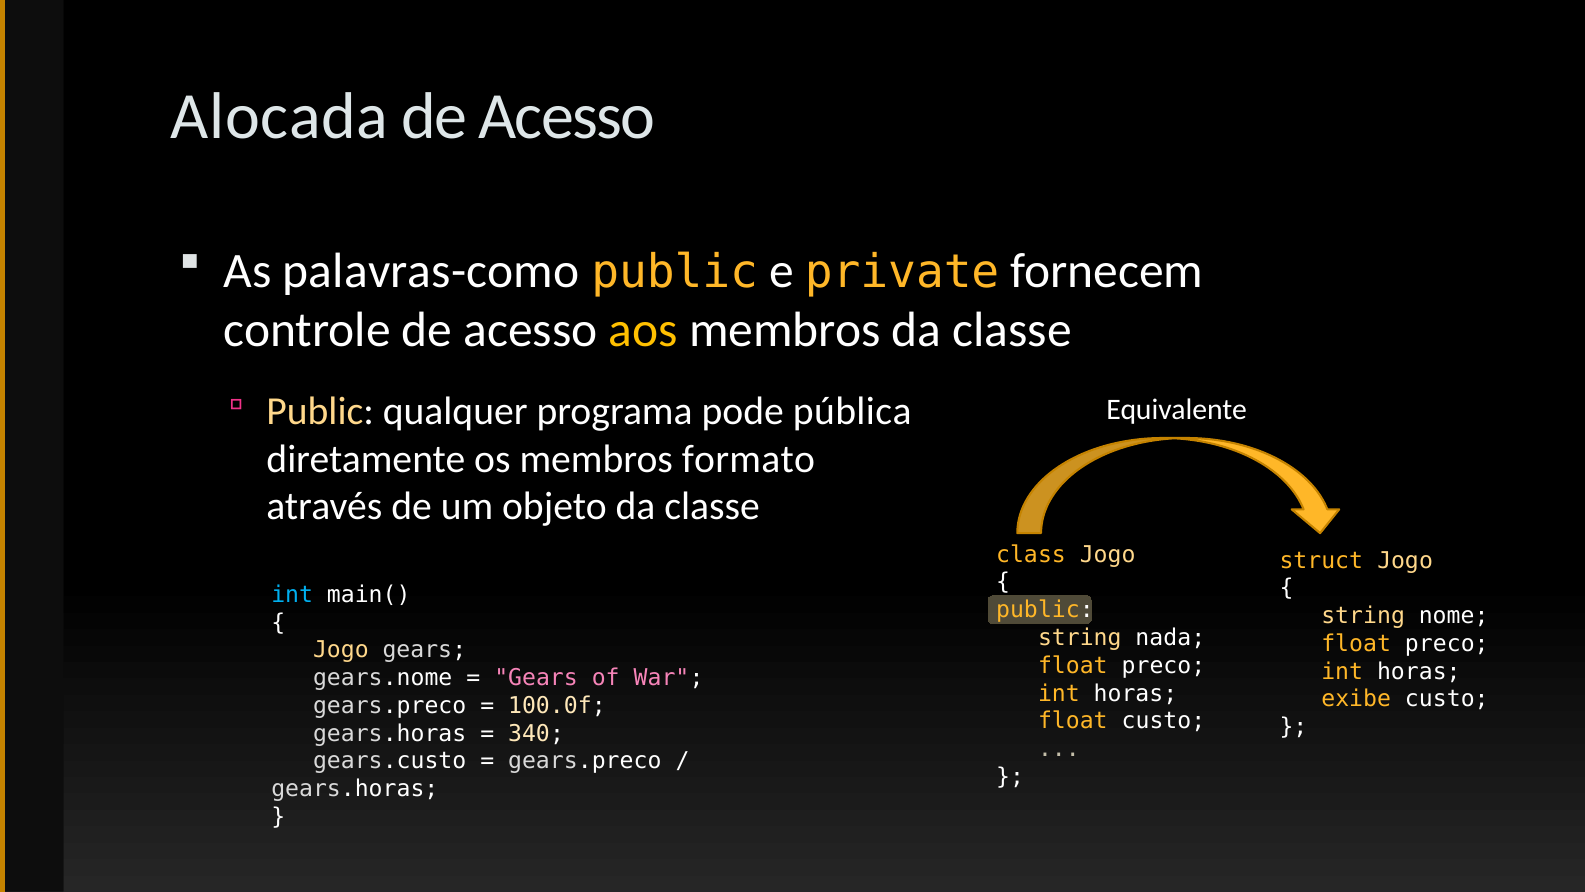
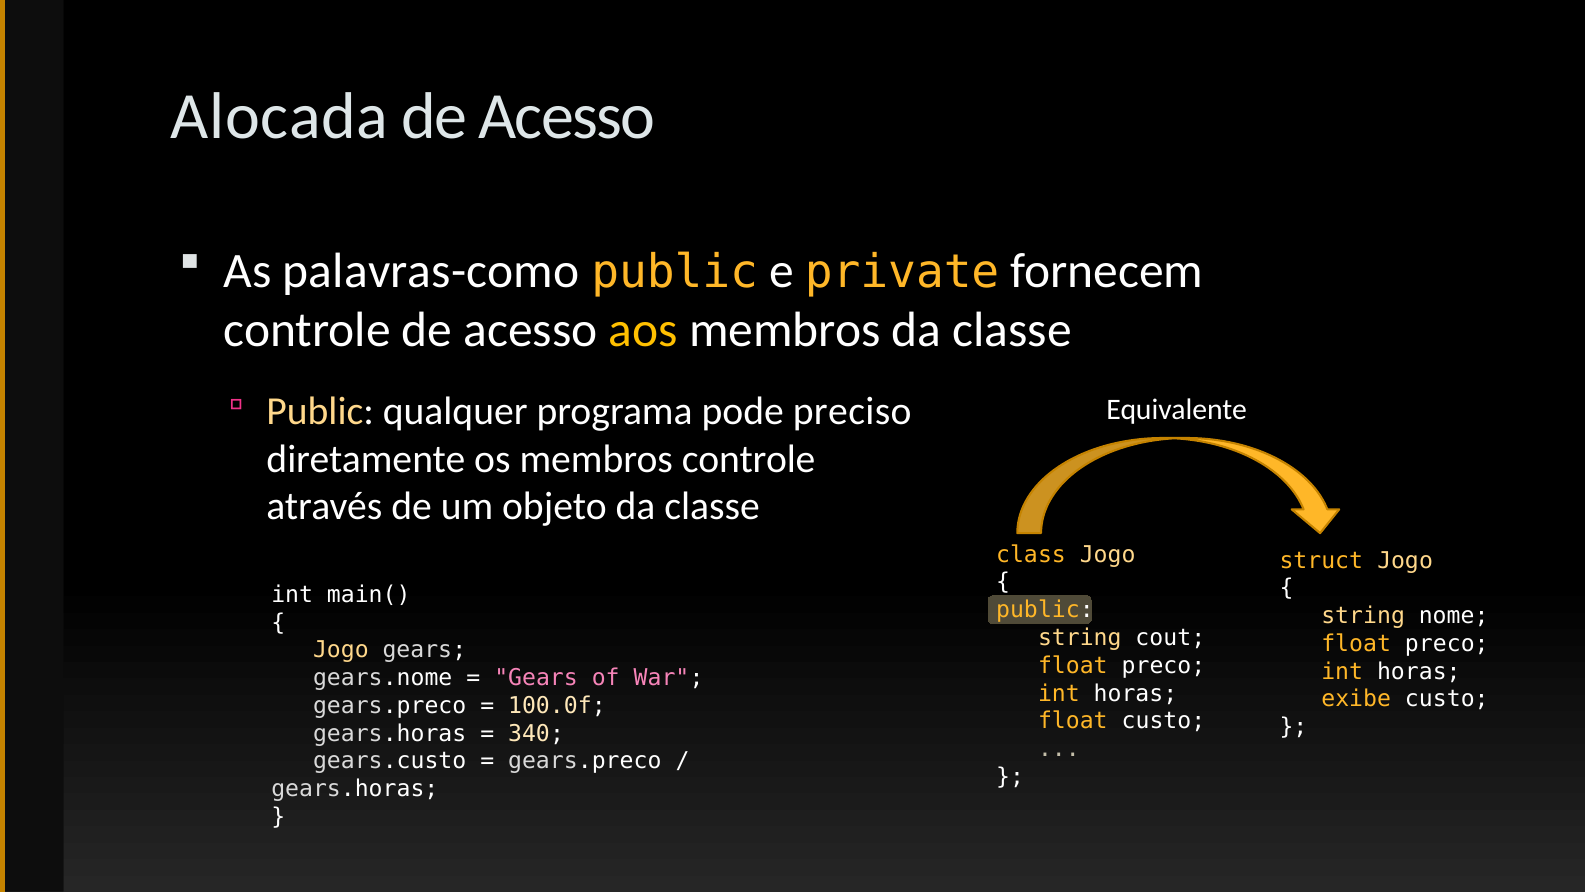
pública: pública -> preciso
membros formato: formato -> controle
int at (292, 594) colour: light blue -> white
nada: nada -> cout
